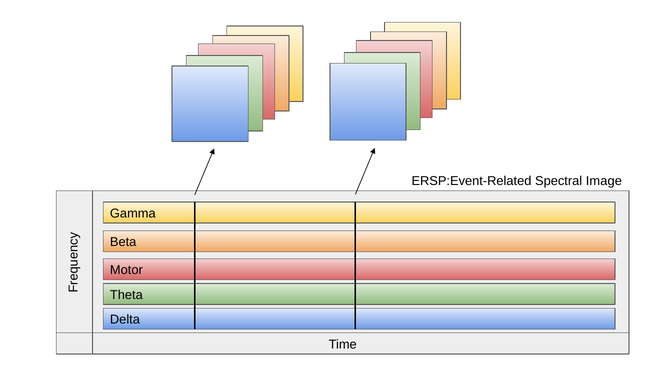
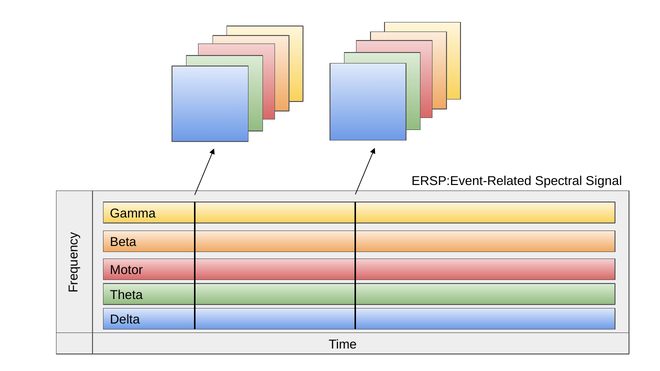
Image: Image -> Signal
